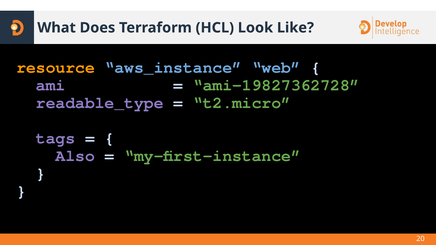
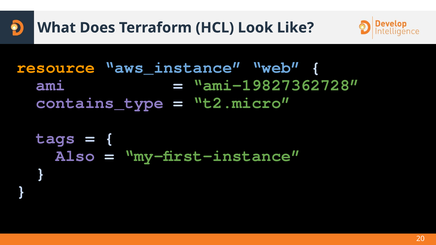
readable_type: readable_type -> contains_type
